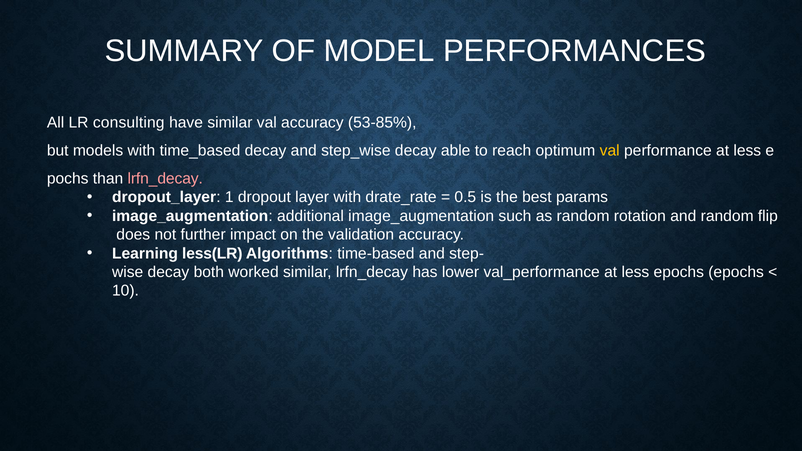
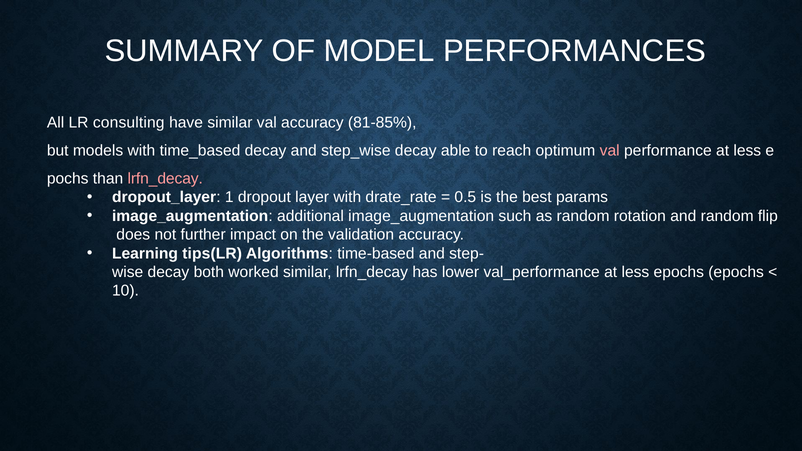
53-85%: 53-85% -> 81-85%
val at (610, 151) colour: yellow -> pink
less(LR: less(LR -> tips(LR
